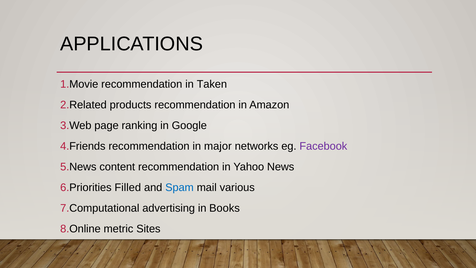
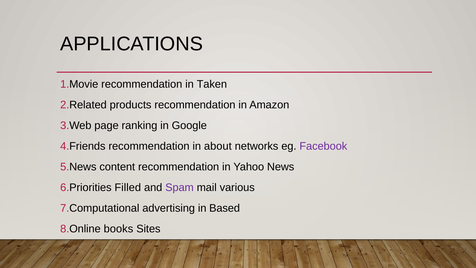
major: major -> about
Spam colour: blue -> purple
Books: Books -> Based
metric: metric -> books
